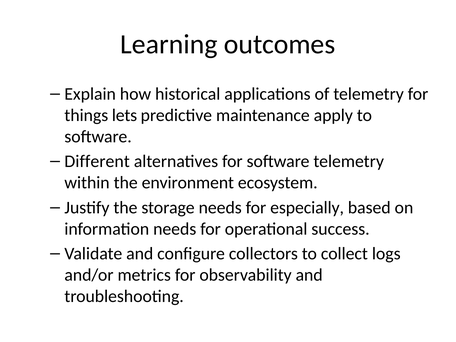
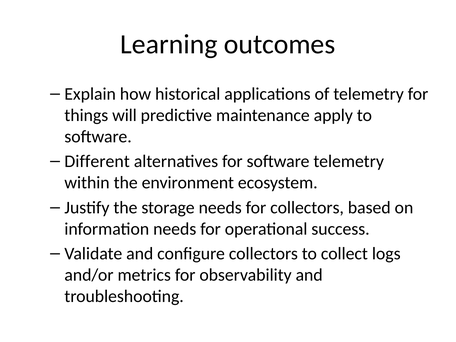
lets: lets -> will
for especially: especially -> collectors
